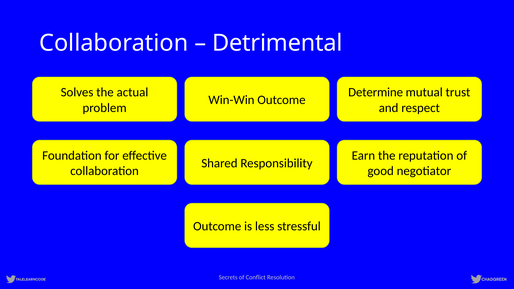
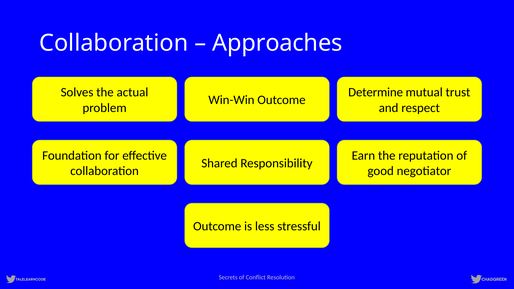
Detrimental: Detrimental -> Approaches
